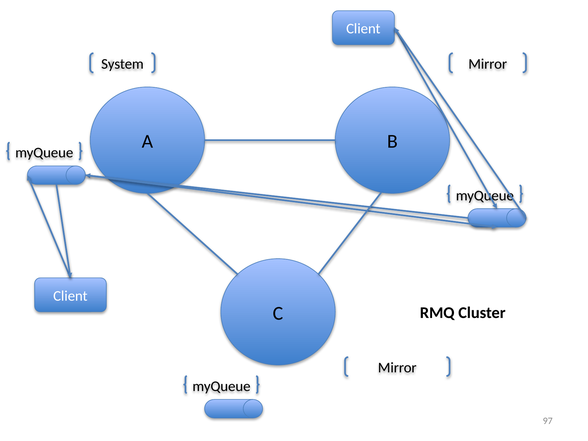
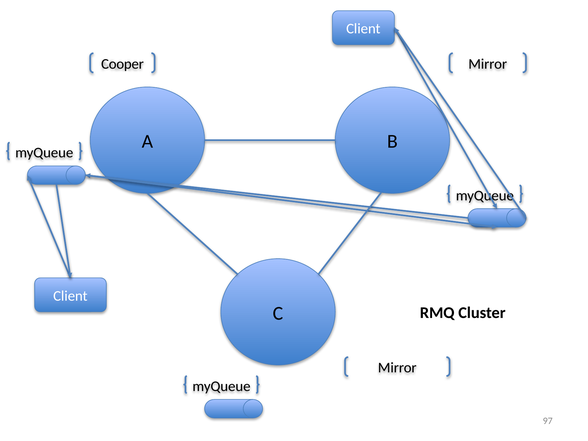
System: System -> Cooper
